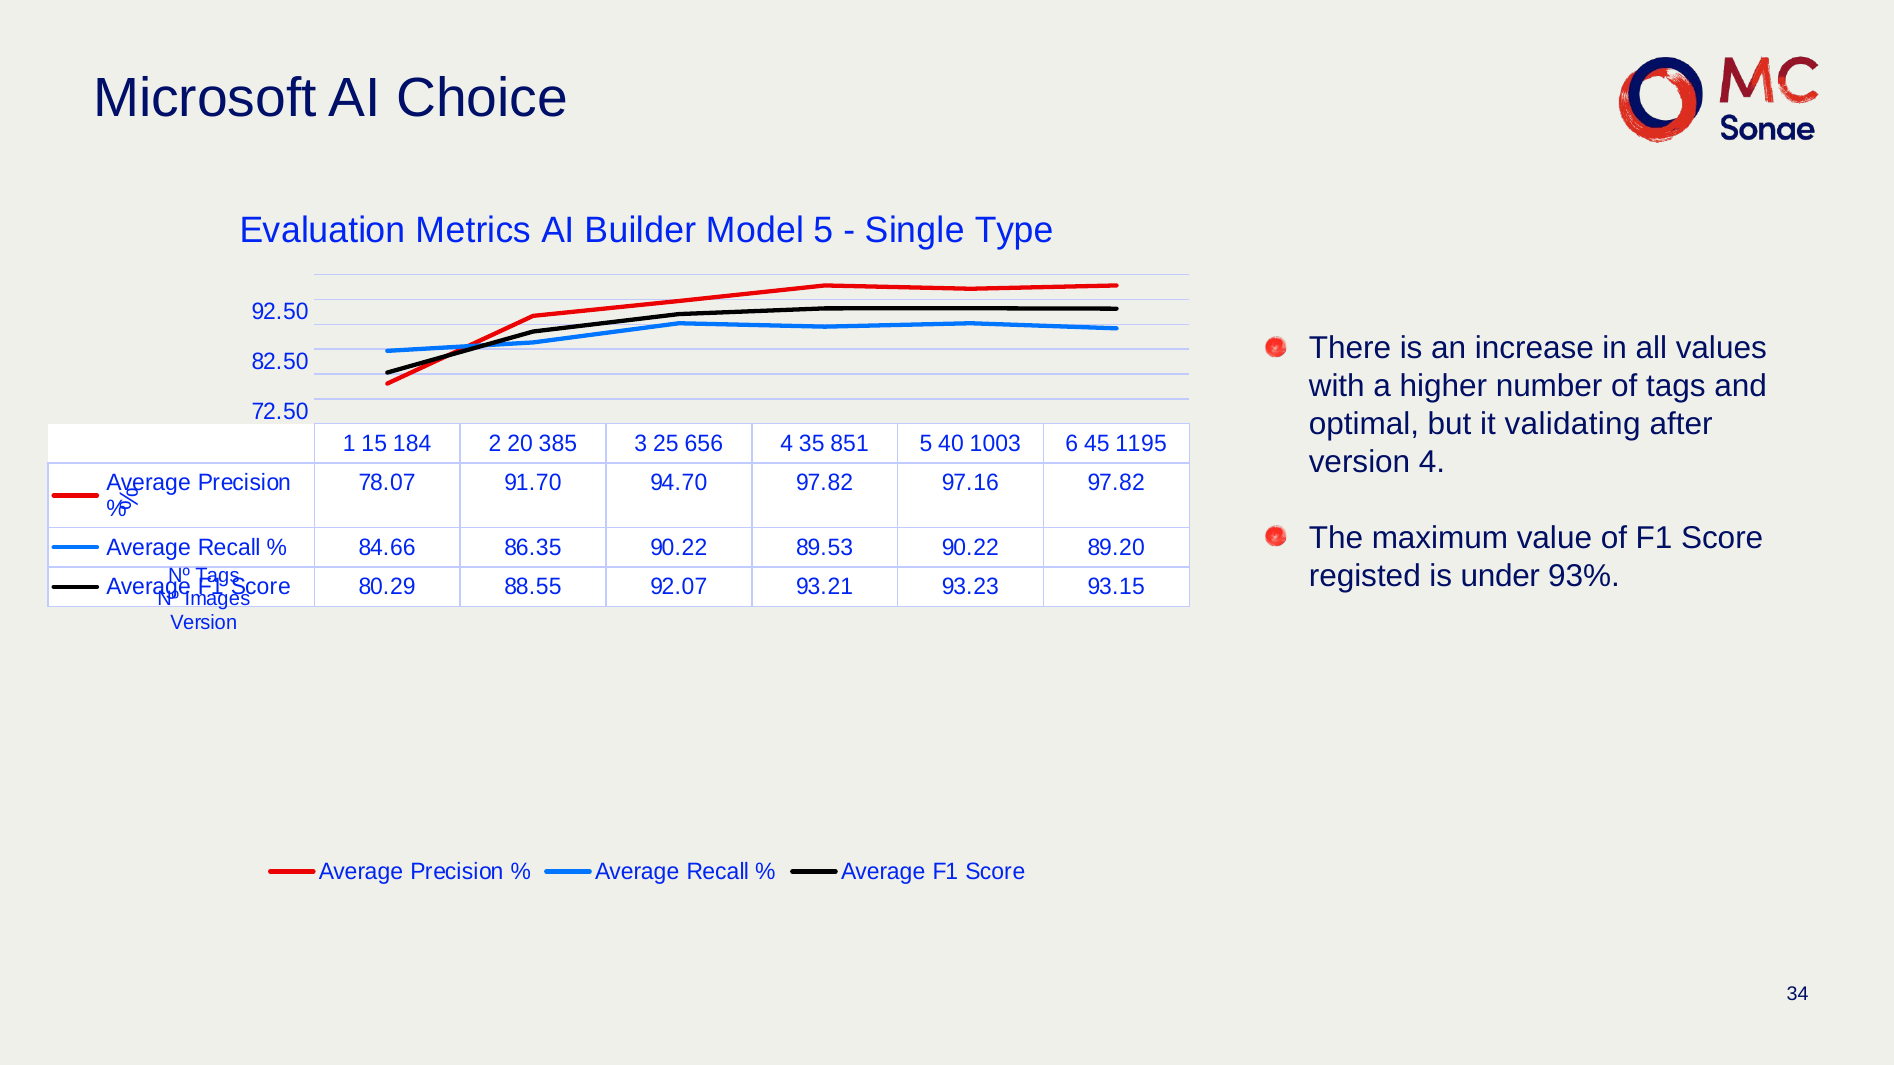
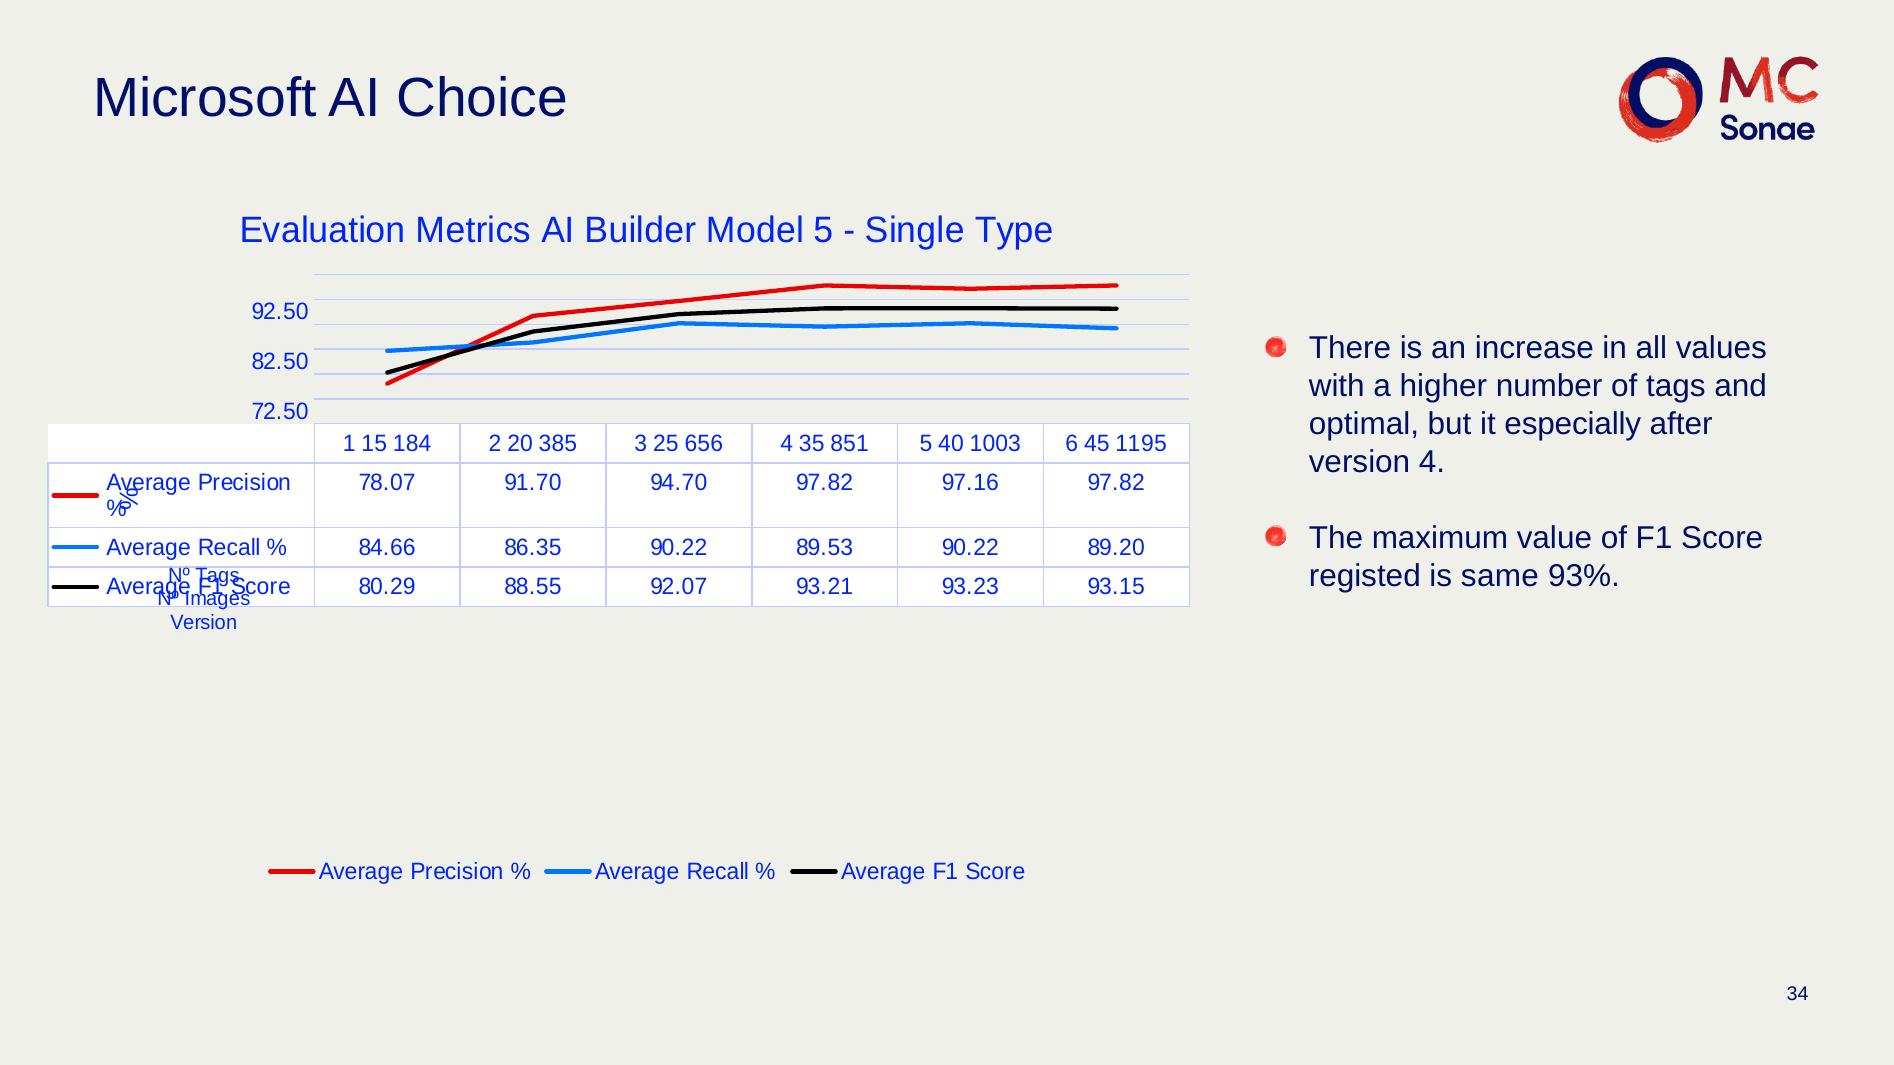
validating: validating -> especially
under: under -> same
